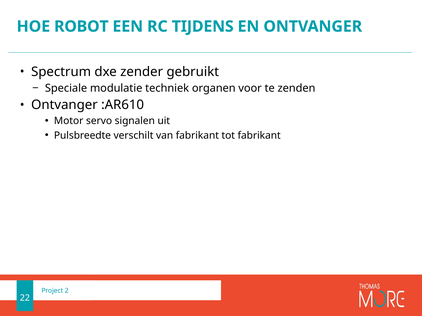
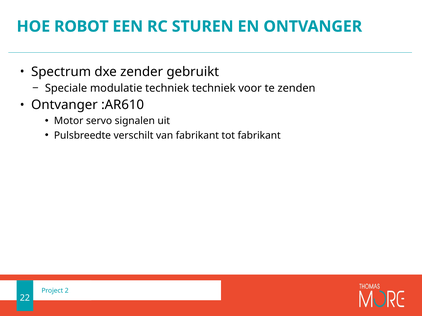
TIJDENS: TIJDENS -> STUREN
techniek organen: organen -> techniek
